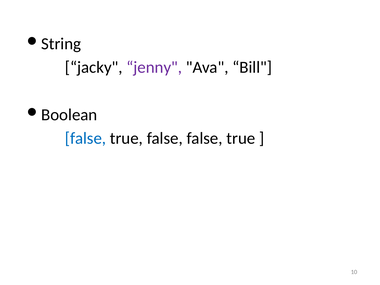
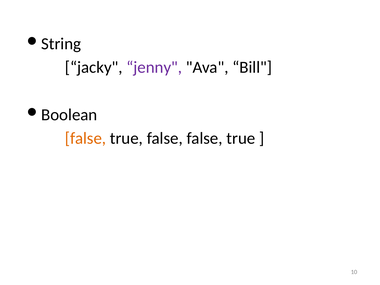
false at (85, 138) colour: blue -> orange
